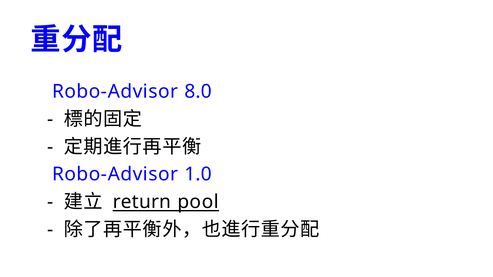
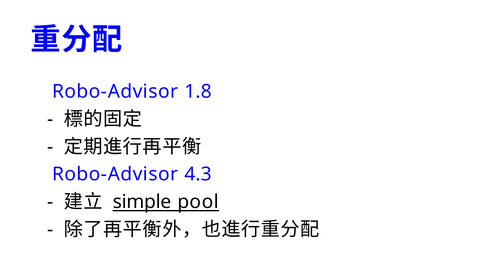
8.0: 8.0 -> 1.8
1.0: 1.0 -> 4.3
return: return -> simple
